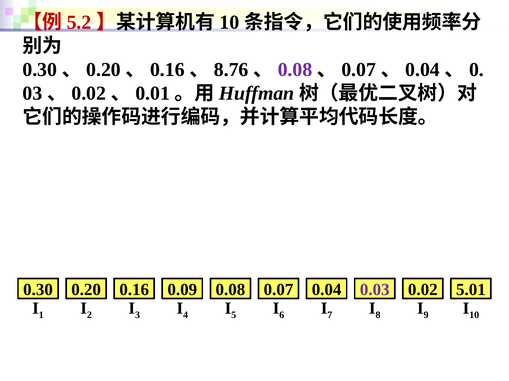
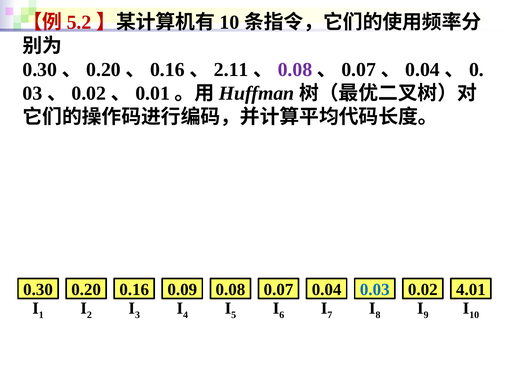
8.76: 8.76 -> 2.11
0.03 colour: purple -> blue
5.01: 5.01 -> 4.01
